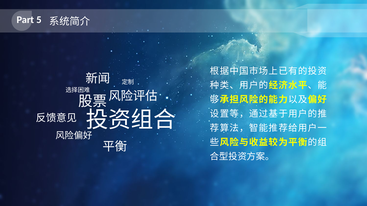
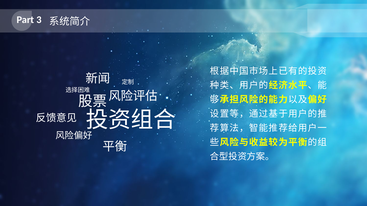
5: 5 -> 3
